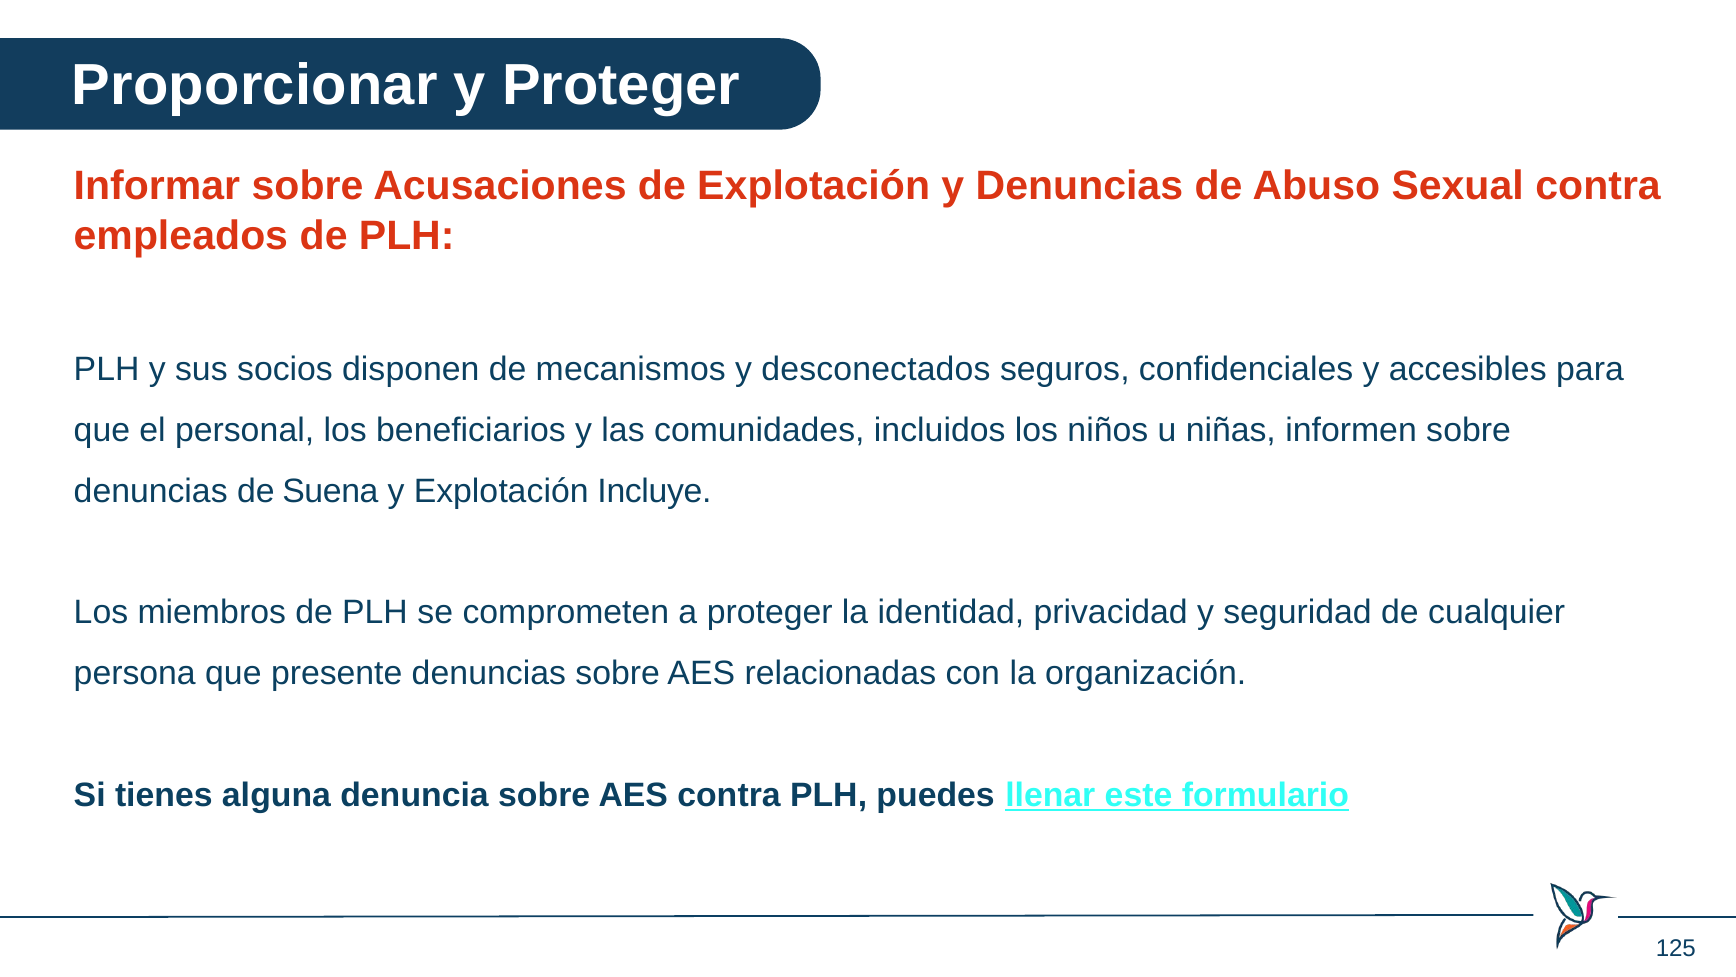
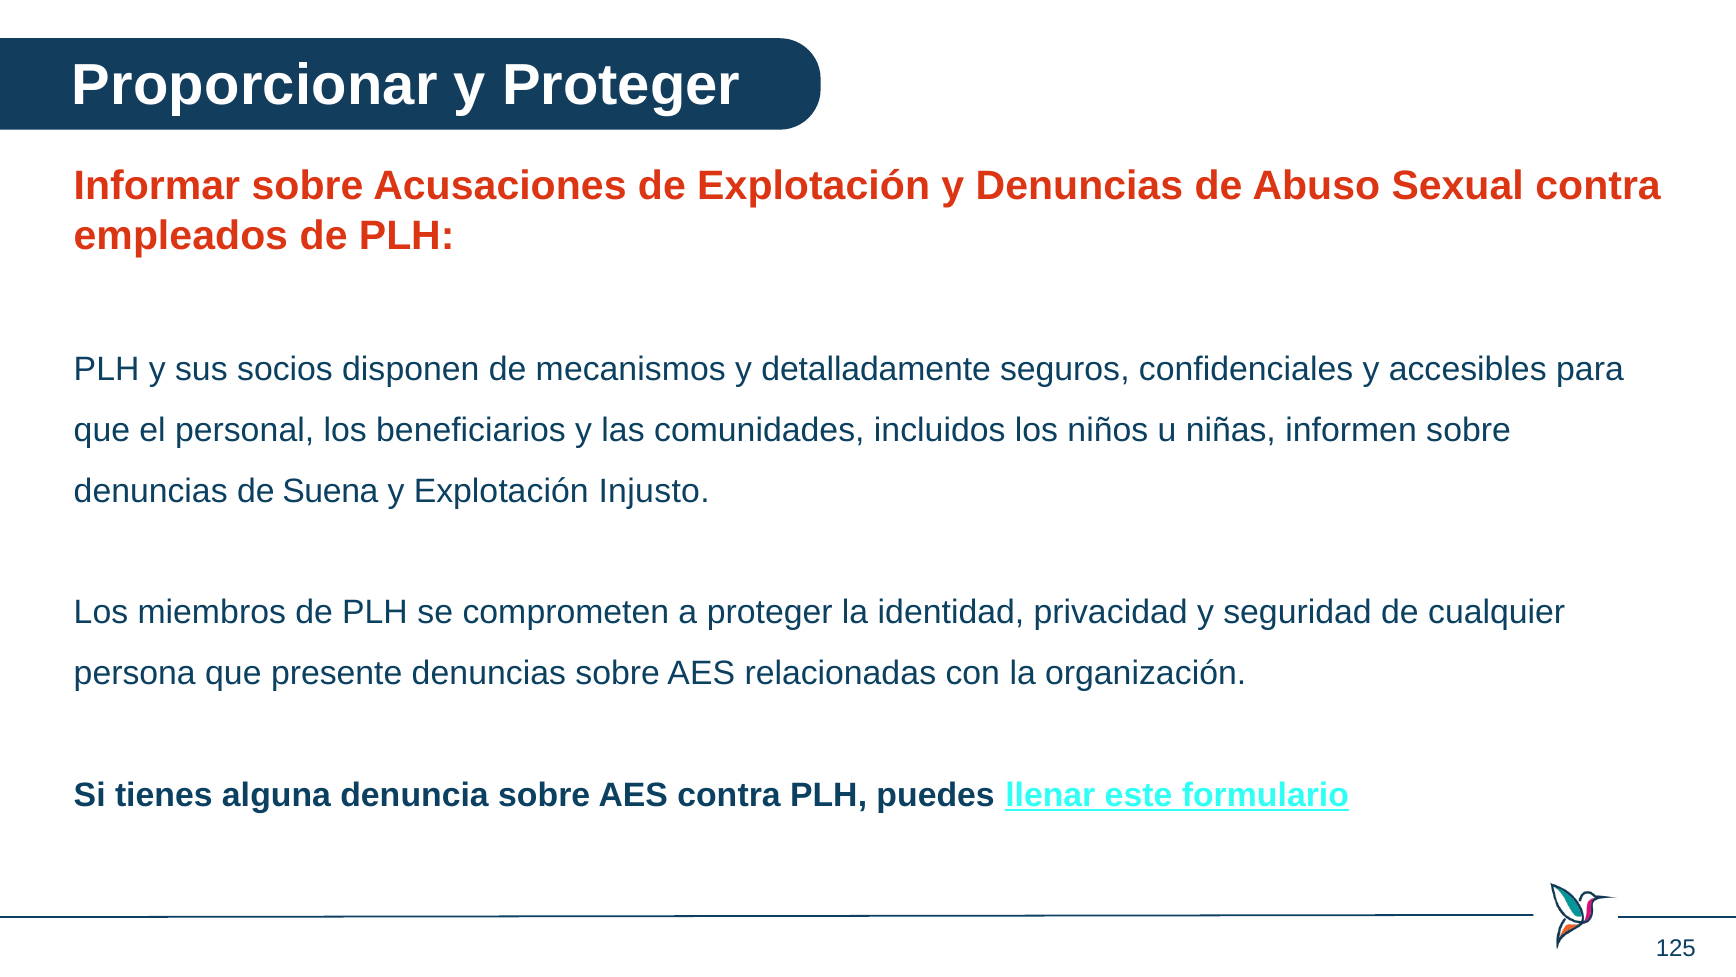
desconectados: desconectados -> detalladamente
Incluye: Incluye -> Injusto
